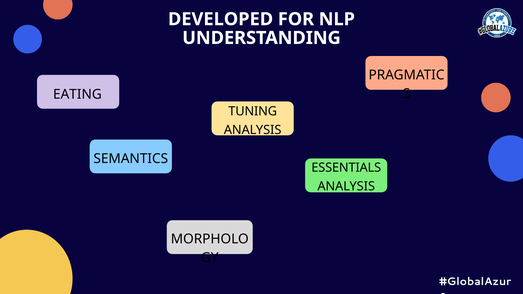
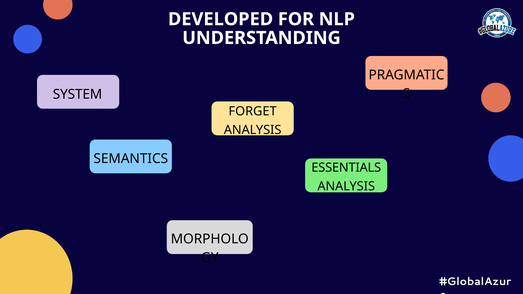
EATING: EATING -> SYSTEM
TUNING: TUNING -> FORGET
